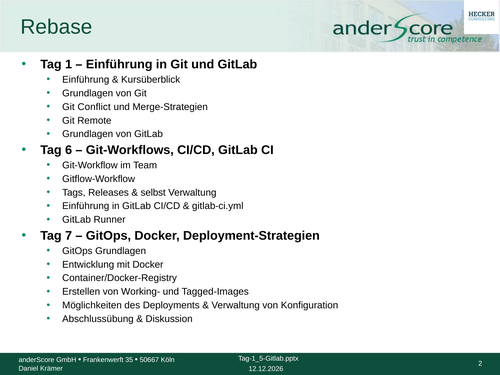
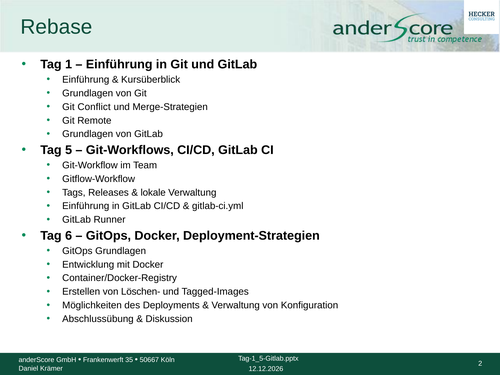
6: 6 -> 5
selbst: selbst -> lokale
7: 7 -> 6
Working-: Working- -> Löschen-
